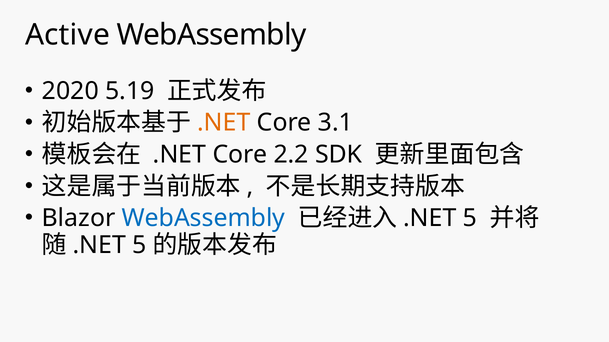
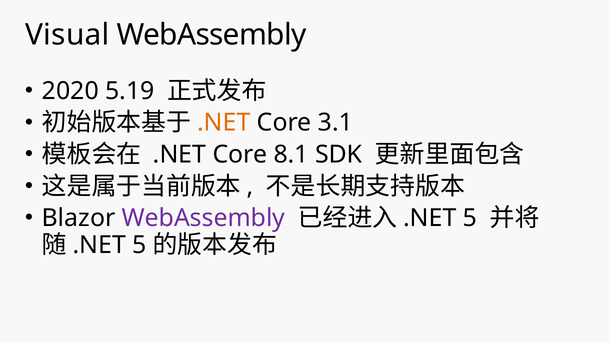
Active: Active -> Visual
2.2: 2.2 -> 8.1
WebAssembly at (203, 218) colour: blue -> purple
